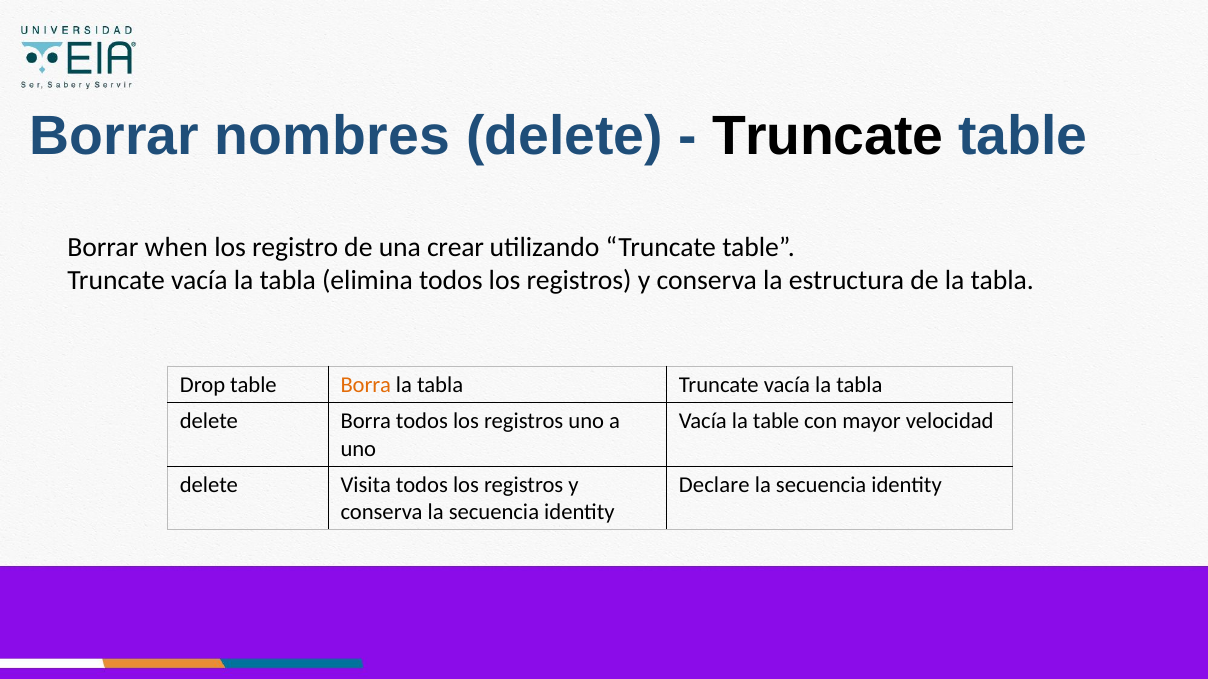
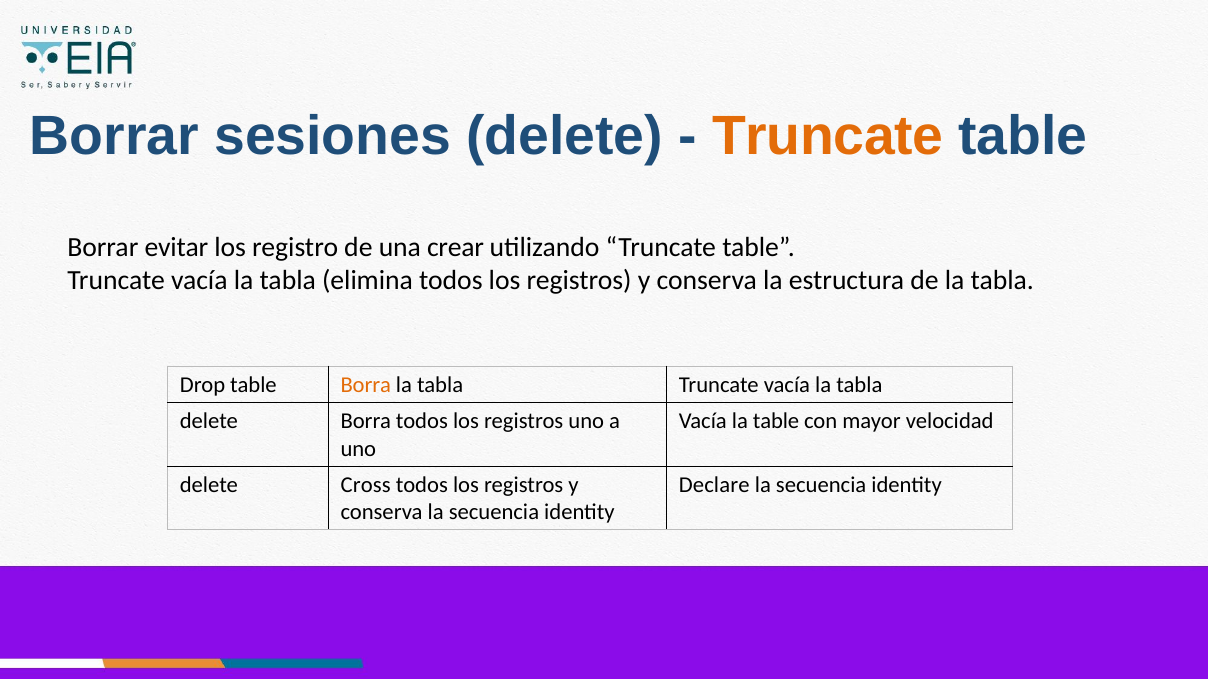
nombres: nombres -> sesiones
Truncate at (828, 136) colour: black -> orange
when: when -> evitar
Visita: Visita -> Cross
